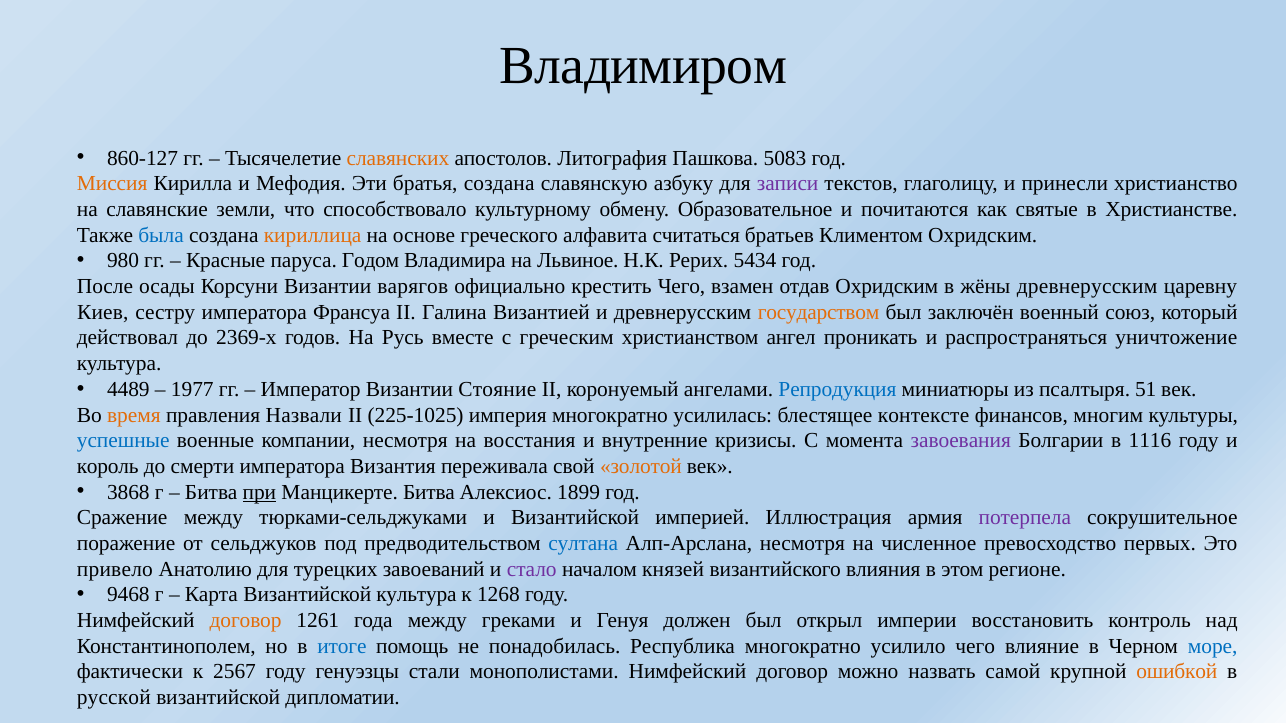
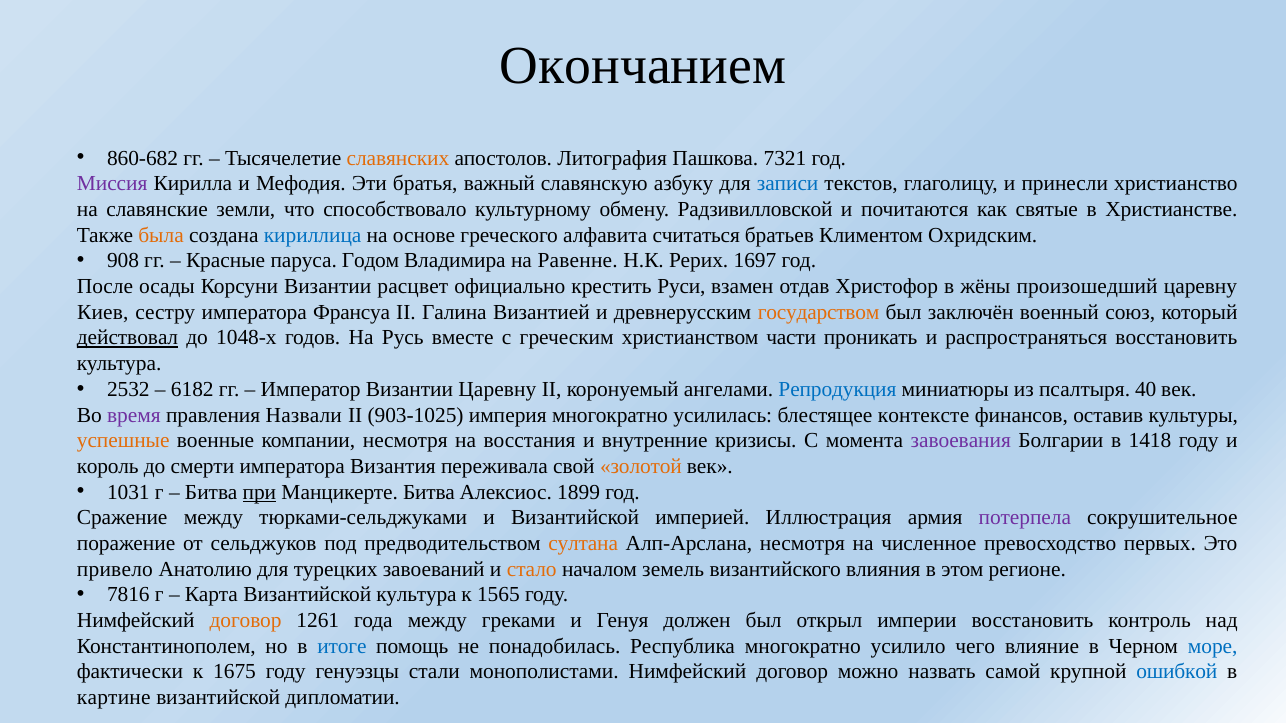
Владимиром: Владимиром -> Окончанием
860-127: 860-127 -> 860-682
5083: 5083 -> 7321
Миссия colour: orange -> purple
братья создана: создана -> важный
записи colour: purple -> blue
Образовательное: Образовательное -> Радзивилловской
была colour: blue -> orange
кириллица colour: orange -> blue
980: 980 -> 908
Львиное: Львиное -> Равенне
5434: 5434 -> 1697
варягов: варягов -> расцвет
крестить Чего: Чего -> Руси
отдав Охридским: Охридским -> Христофор
жёны древнерусским: древнерусским -> произошедший
действовал underline: none -> present
2369-х: 2369-х -> 1048-х
ангел: ангел -> части
распространяться уничтожение: уничтожение -> восстановить
4489: 4489 -> 2532
1977: 1977 -> 6182
Византии Стояние: Стояние -> Царевну
51: 51 -> 40
время colour: orange -> purple
225-1025: 225-1025 -> 903-1025
многим: многим -> оставив
успешные colour: blue -> orange
1116: 1116 -> 1418
3868: 3868 -> 1031
султана colour: blue -> orange
стало colour: purple -> orange
князей: князей -> земель
9468: 9468 -> 7816
1268: 1268 -> 1565
2567: 2567 -> 1675
ошибкой colour: orange -> blue
русской: русской -> картине
